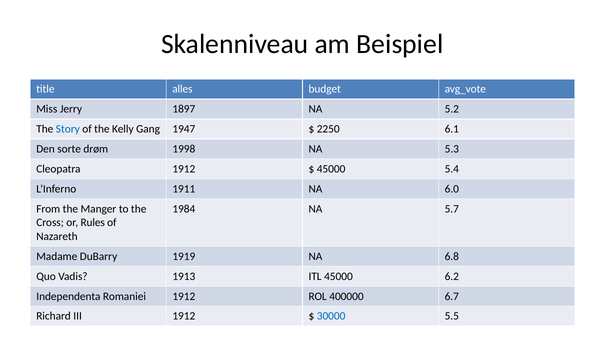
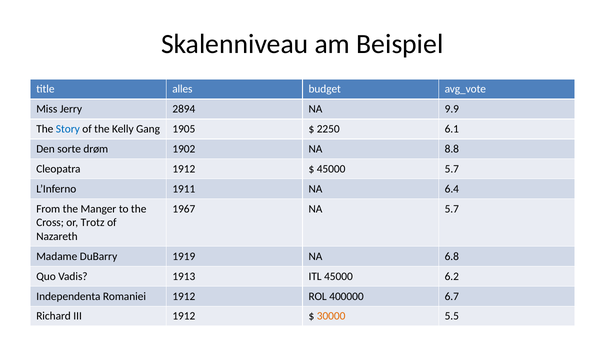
1897: 1897 -> 2894
5.2: 5.2 -> 9.9
1947: 1947 -> 1905
1998: 1998 -> 1902
5.3: 5.3 -> 8.8
45000 5.4: 5.4 -> 5.7
6.0: 6.0 -> 6.4
1984: 1984 -> 1967
Rules: Rules -> Trotz
30000 colour: blue -> orange
